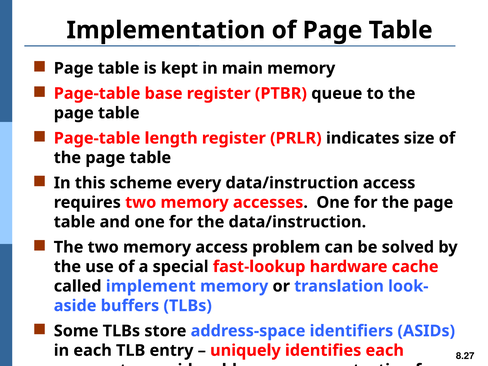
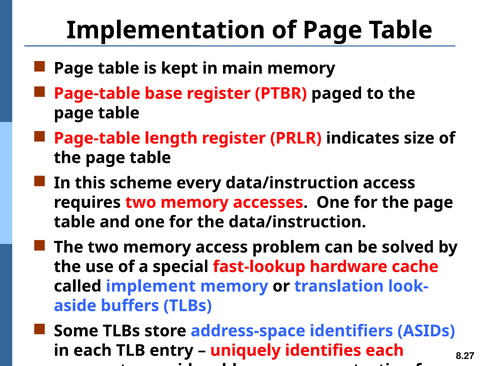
queue: queue -> paged
